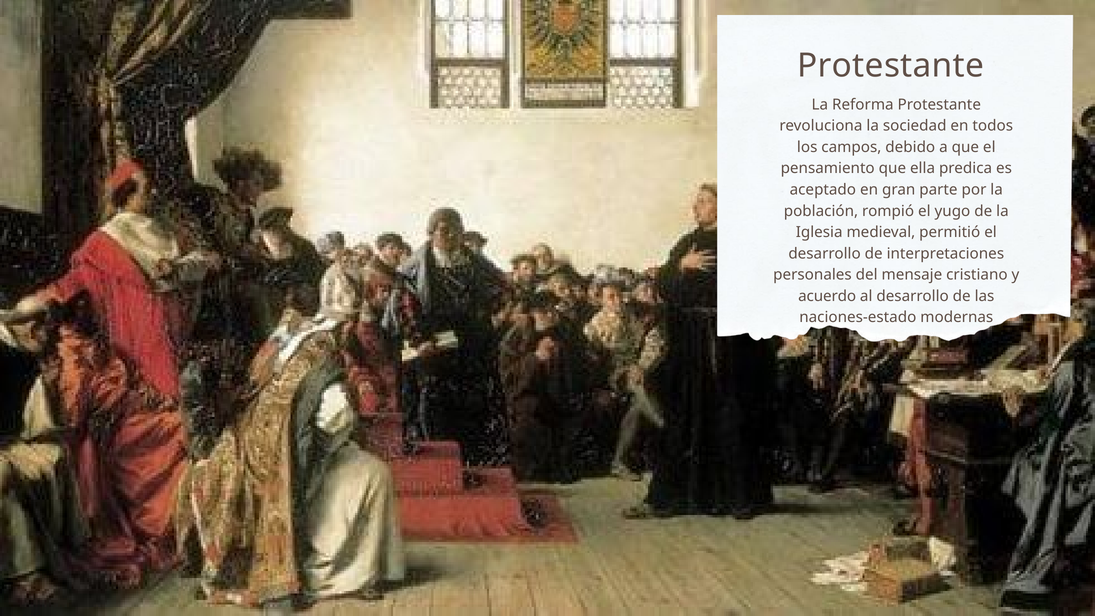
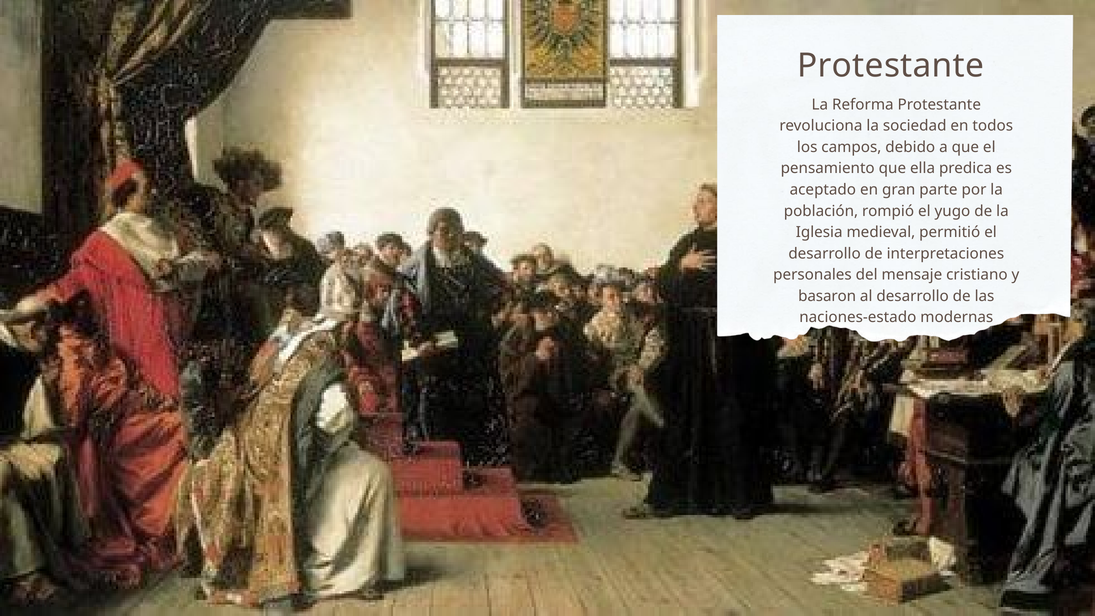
acuerdo: acuerdo -> basaron
